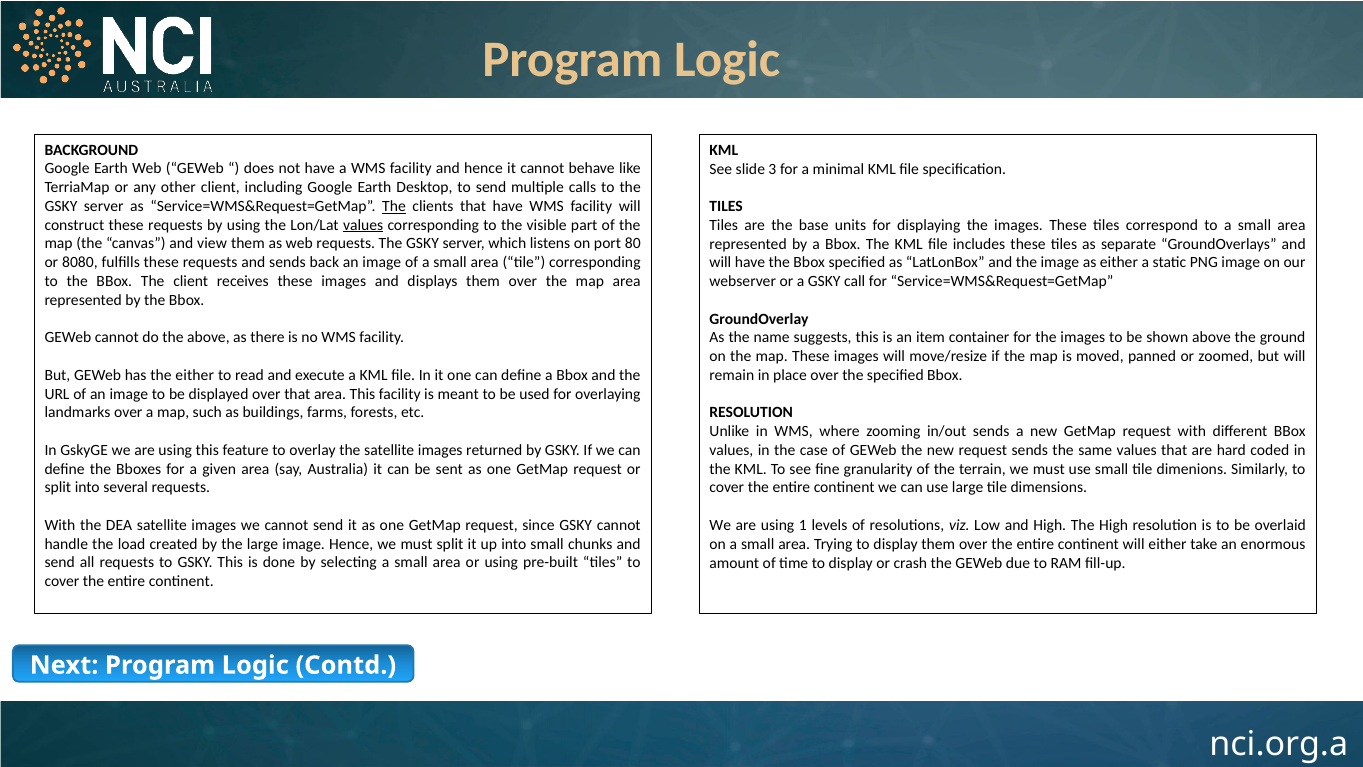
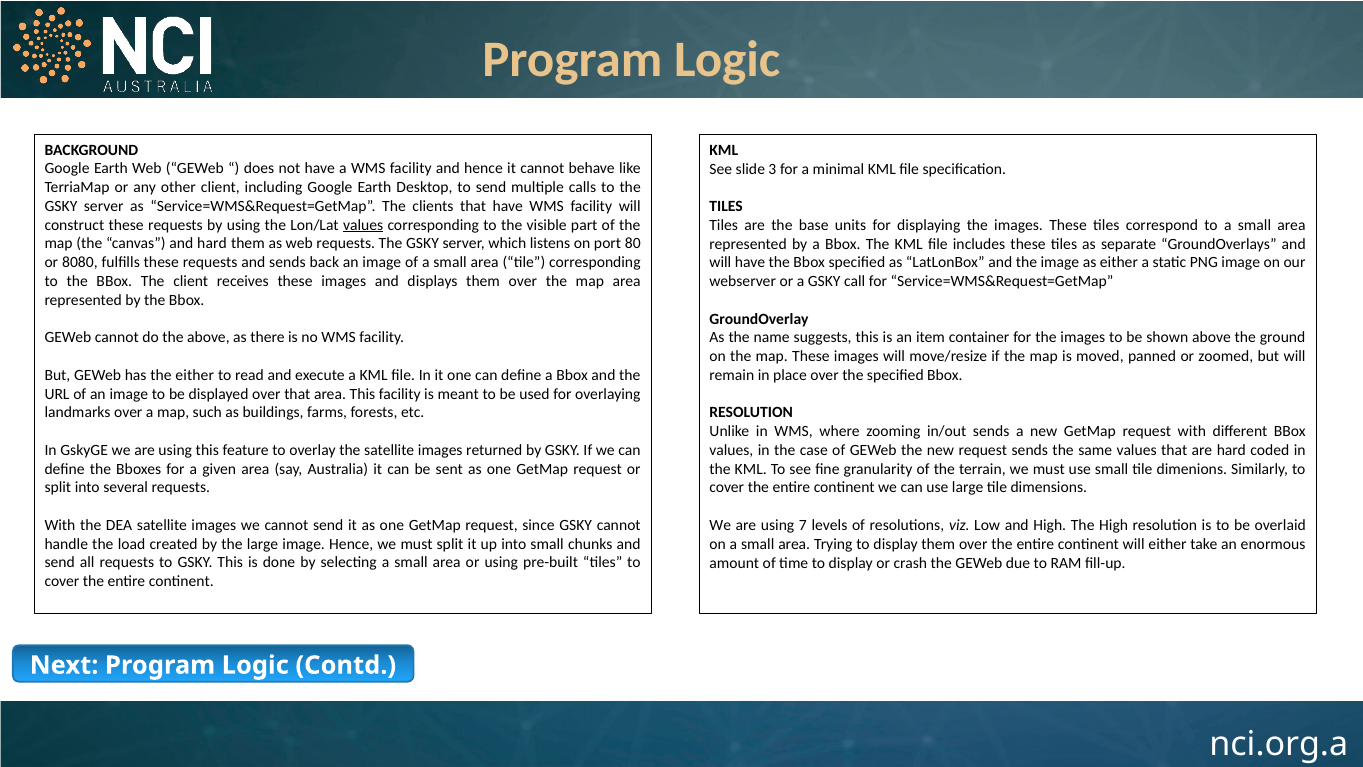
The at (394, 206) underline: present -> none
and view: view -> hard
1: 1 -> 7
